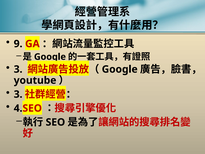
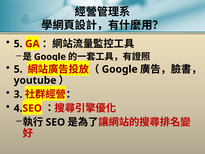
9 at (18, 44): 9 -> 5
3 at (18, 69): 3 -> 5
